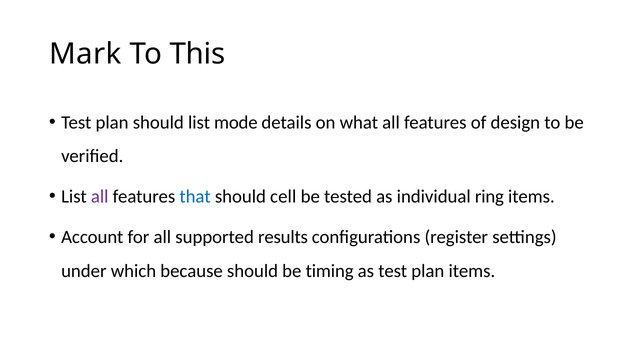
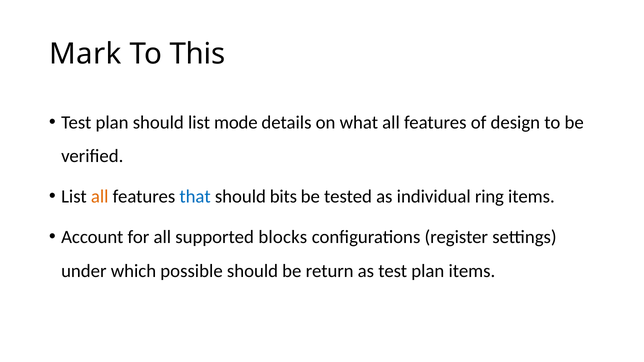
all at (100, 197) colour: purple -> orange
cell: cell -> bits
results: results -> blocks
because: because -> possible
timing: timing -> return
